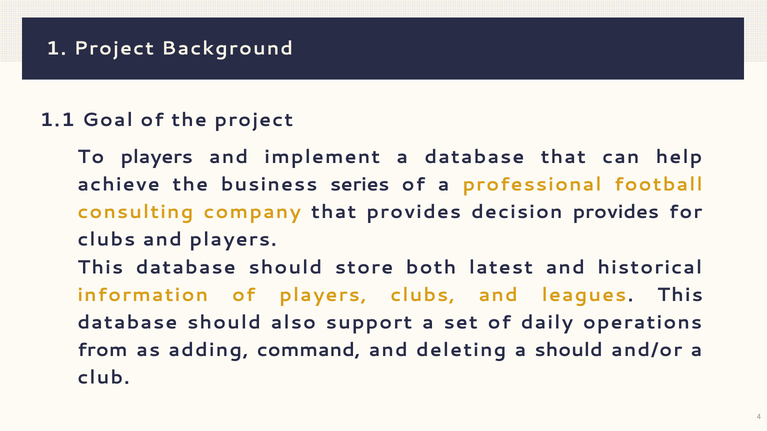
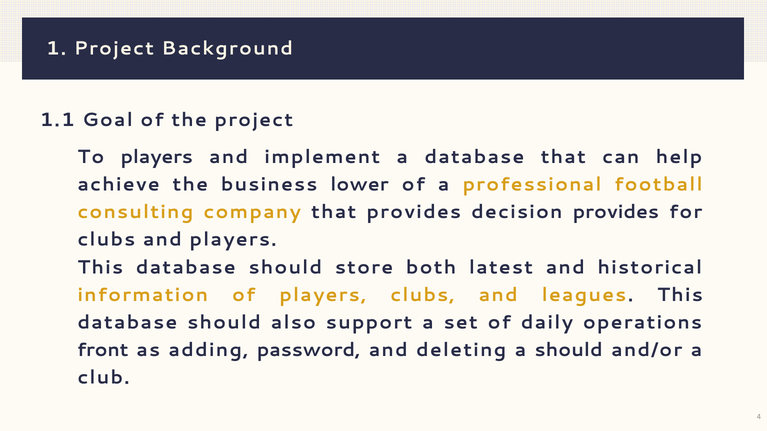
series: series -> lower
from: from -> front
command: command -> password
